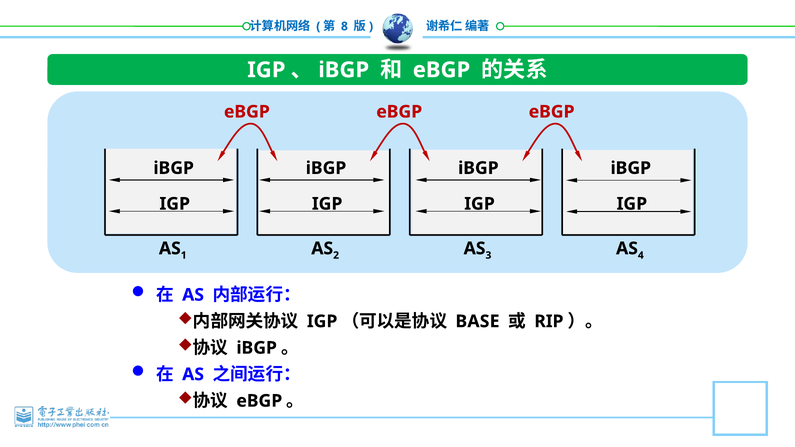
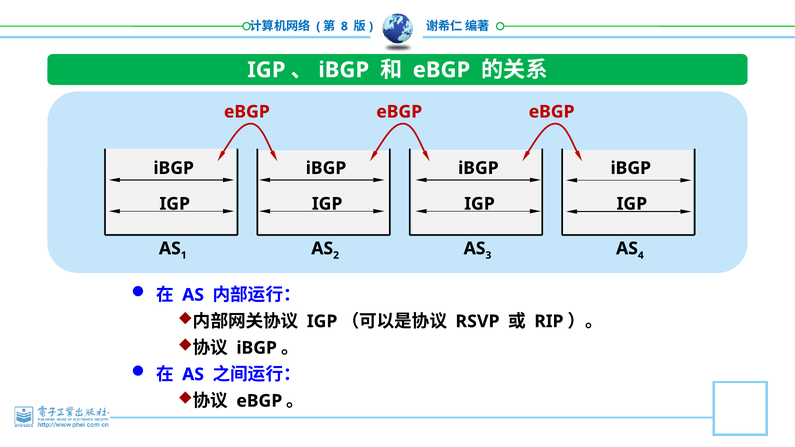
BASE: BASE -> RSVP
